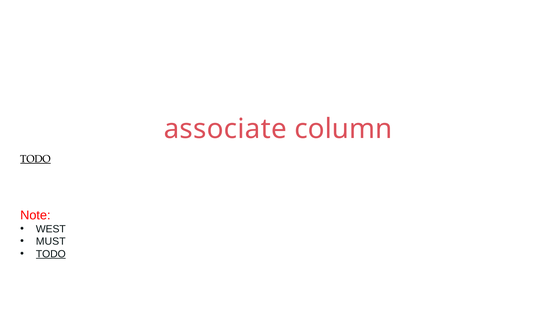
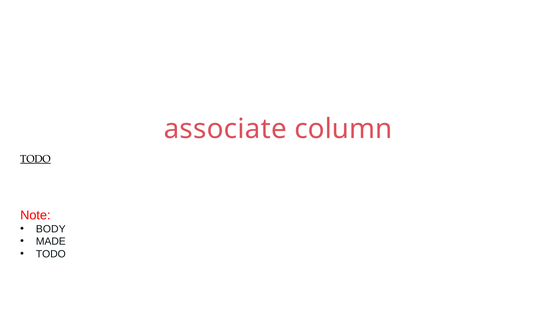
WEST: WEST -> BODY
MUST: MUST -> MADE
TODO at (51, 254) underline: present -> none
